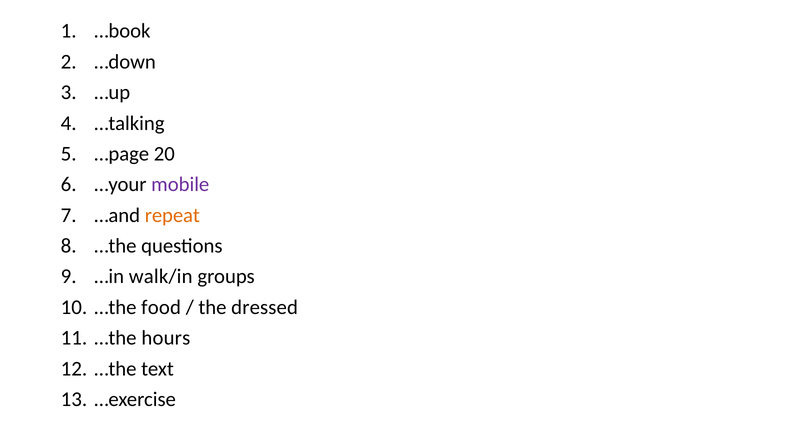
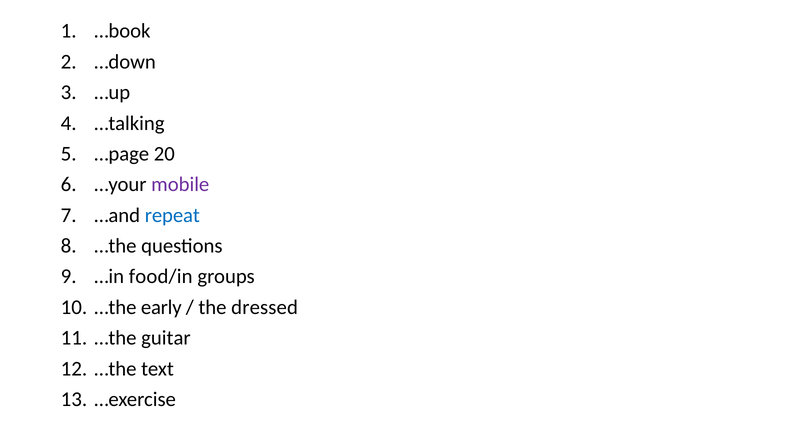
repeat colour: orange -> blue
walk/in: walk/in -> food/in
food: food -> early
hours: hours -> guitar
